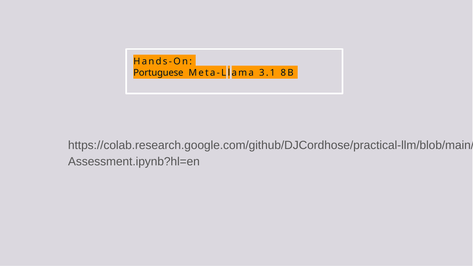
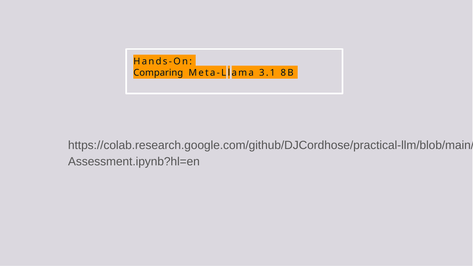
Portuguese: Portuguese -> Comparing
